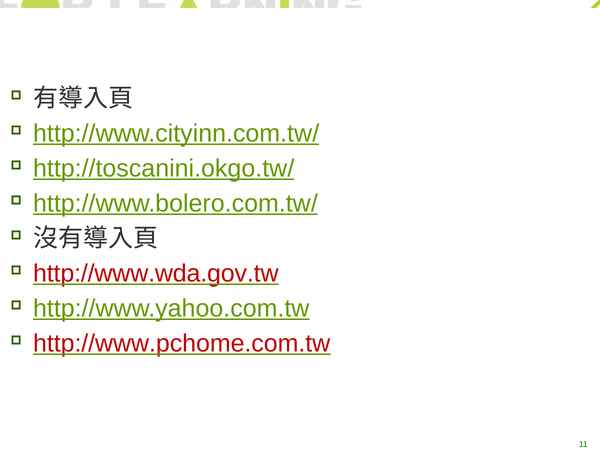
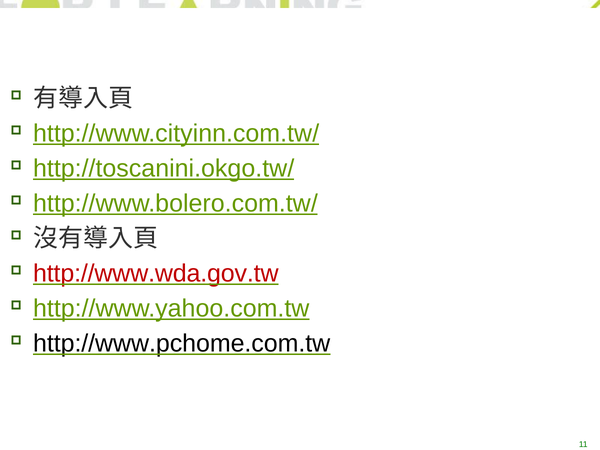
http://www.pchome.com.tw colour: red -> black
